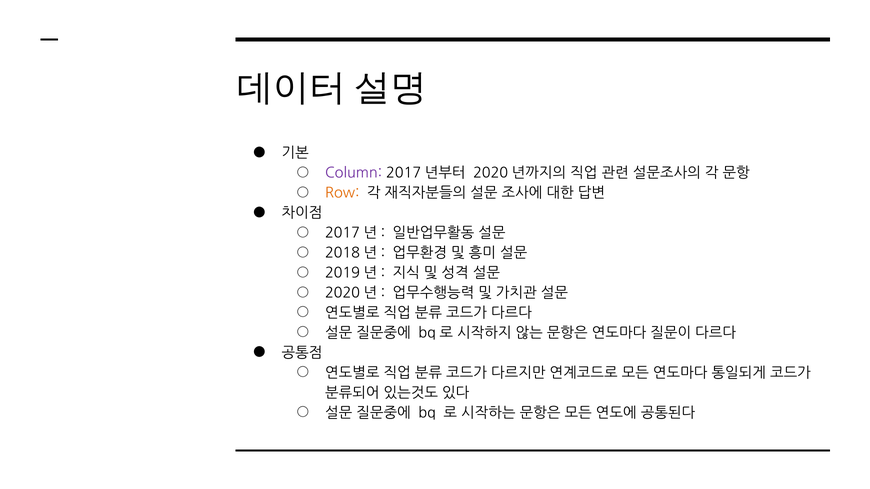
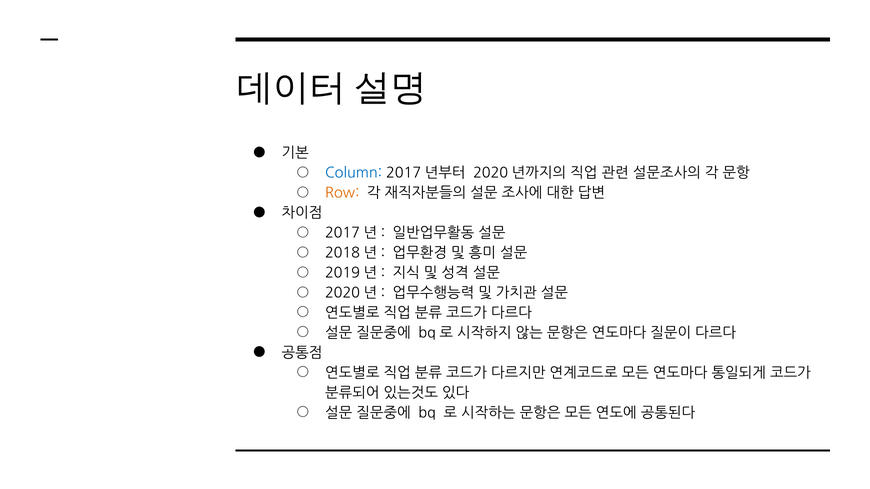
Column colour: purple -> blue
